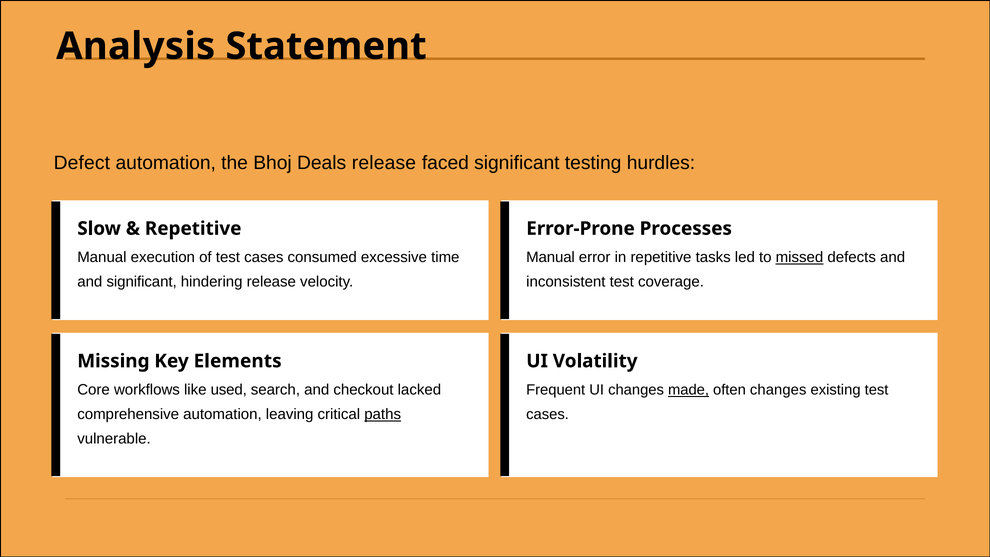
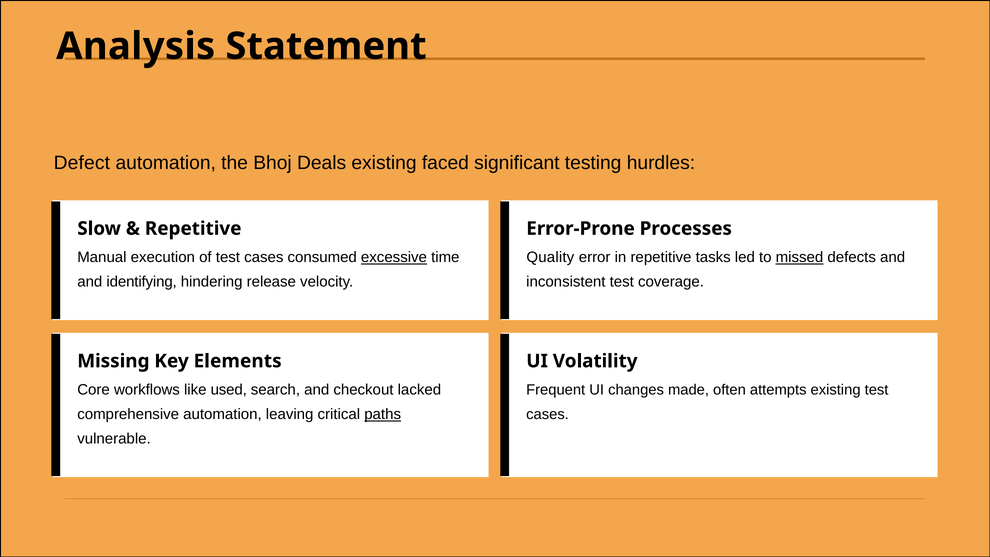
Deals release: release -> existing
excessive underline: none -> present
Manual at (551, 257): Manual -> Quality
and significant: significant -> identifying
made underline: present -> none
often changes: changes -> attempts
